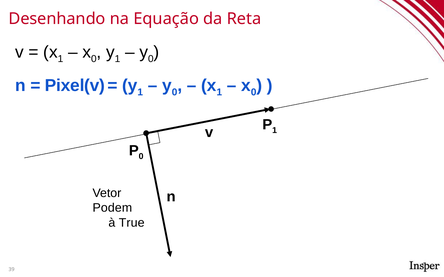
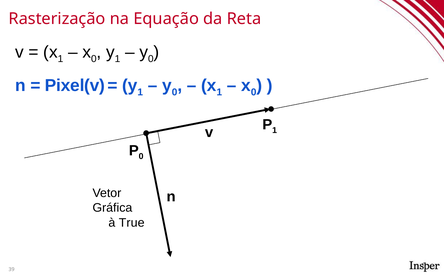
Desenhando: Desenhando -> Rasterização
Podem: Podem -> Gráfica
